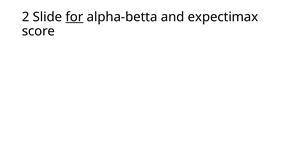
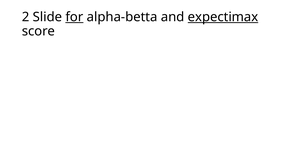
expectimax underline: none -> present
